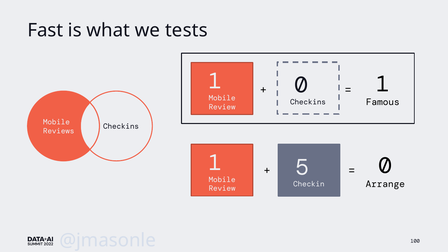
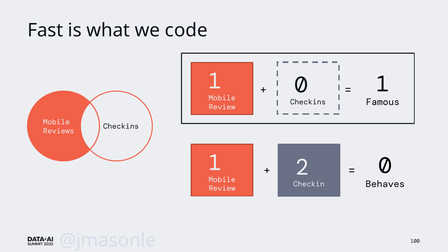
tests: tests -> code
5: 5 -> 2
Arrange: Arrange -> Behaves
